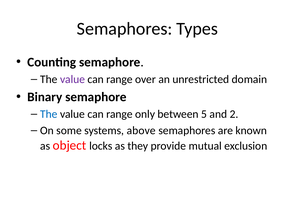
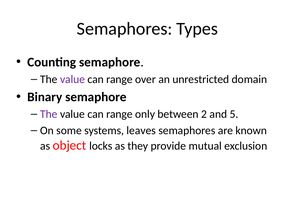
The at (49, 114) colour: blue -> purple
5: 5 -> 2
2: 2 -> 5
above: above -> leaves
